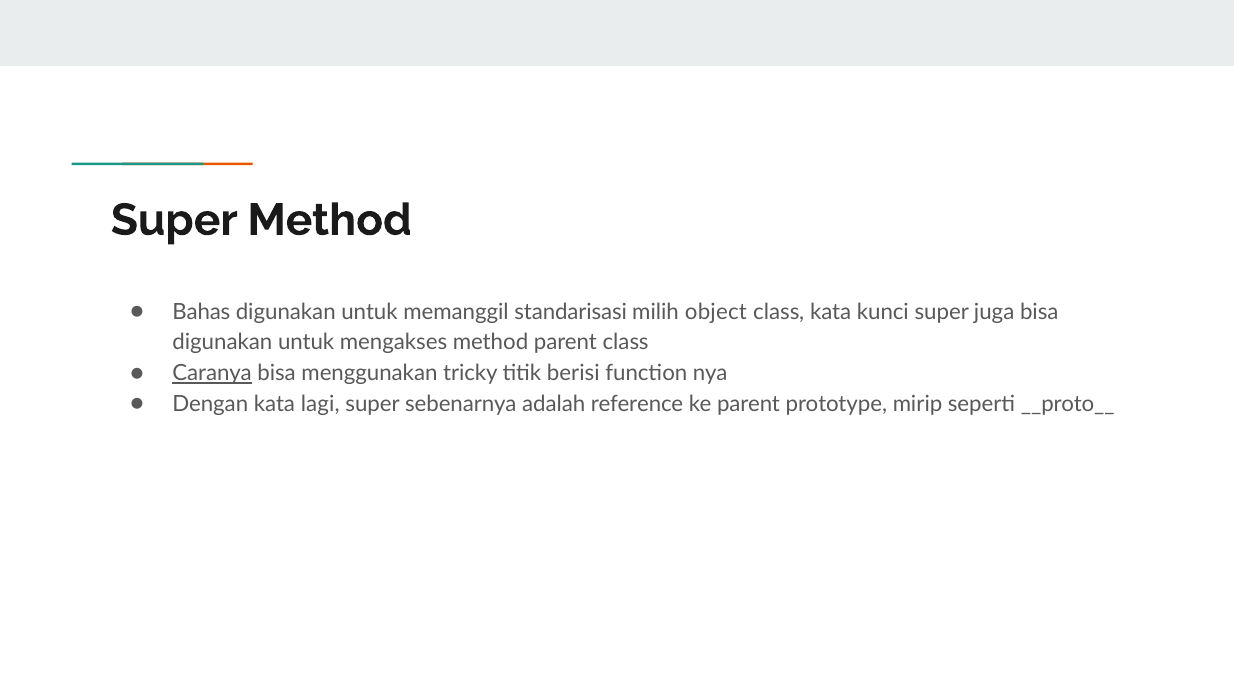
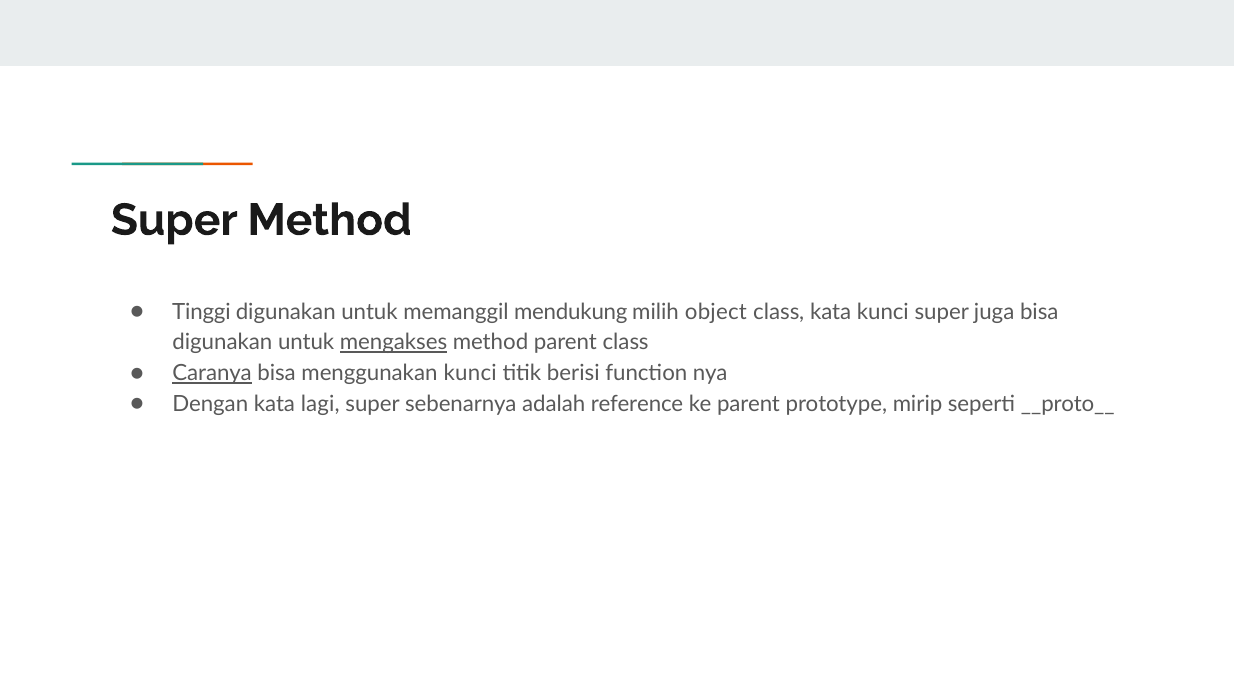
Bahas: Bahas -> Tinggi
standarisasi: standarisasi -> mendukung
mengakses underline: none -> present
menggunakan tricky: tricky -> kunci
